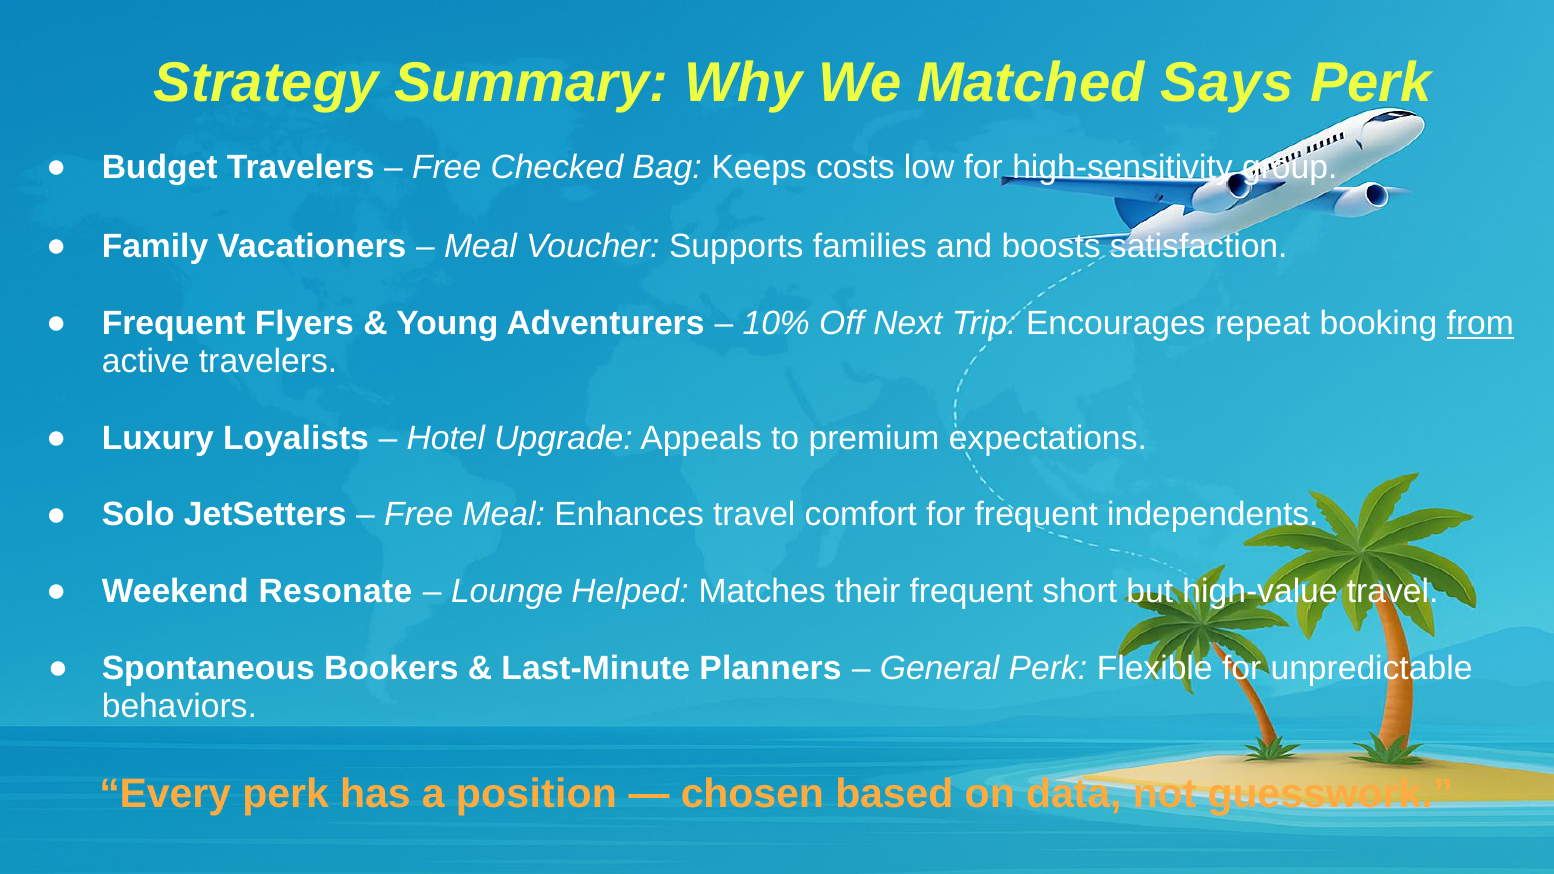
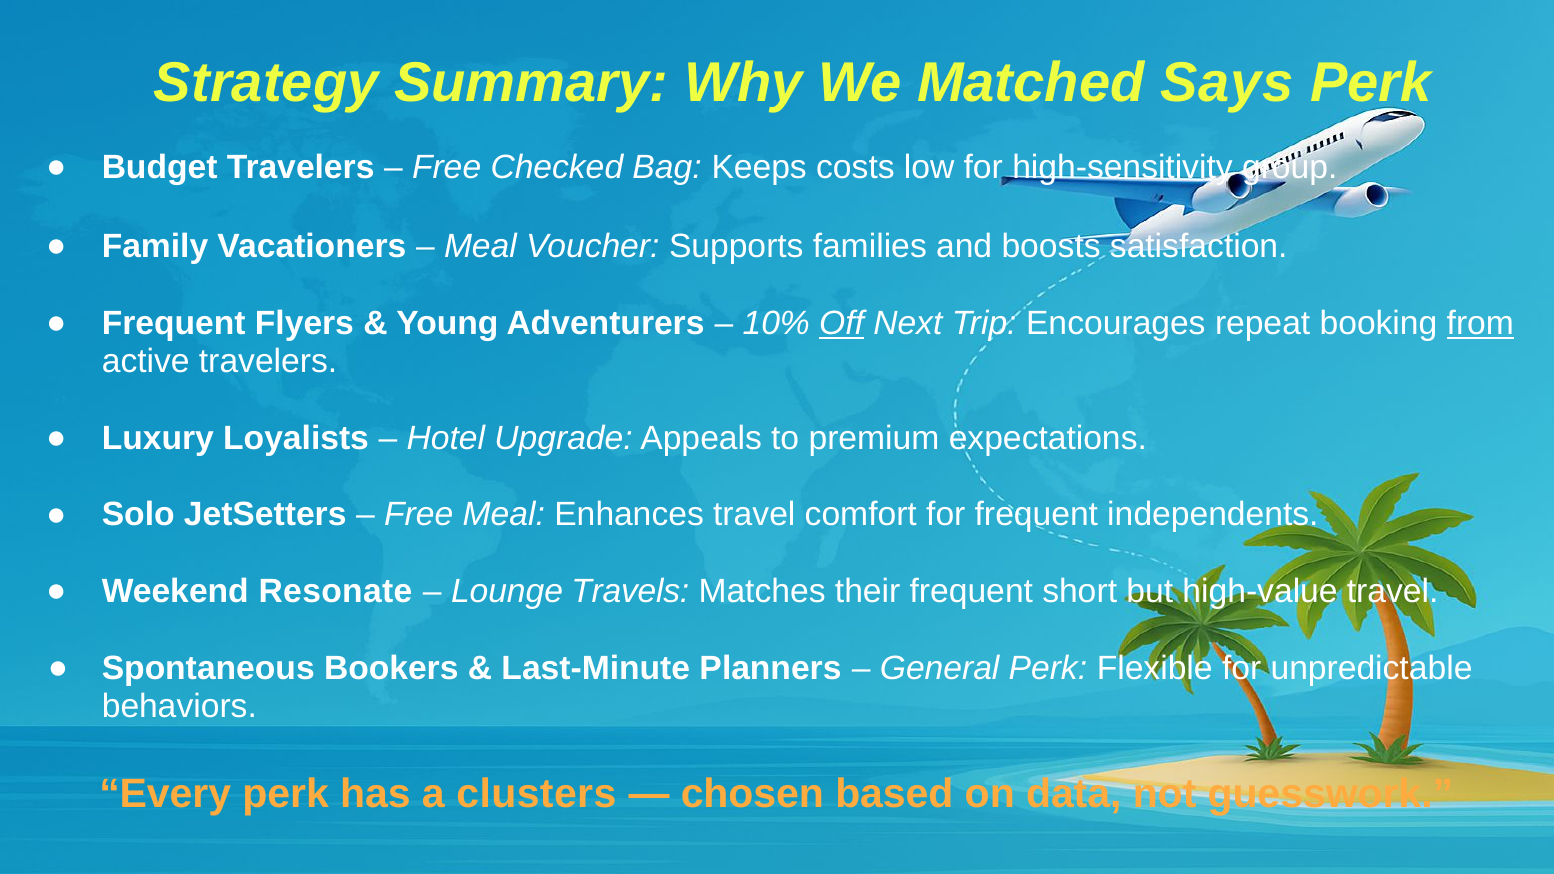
Off underline: none -> present
Helped: Helped -> Travels
position: position -> clusters
